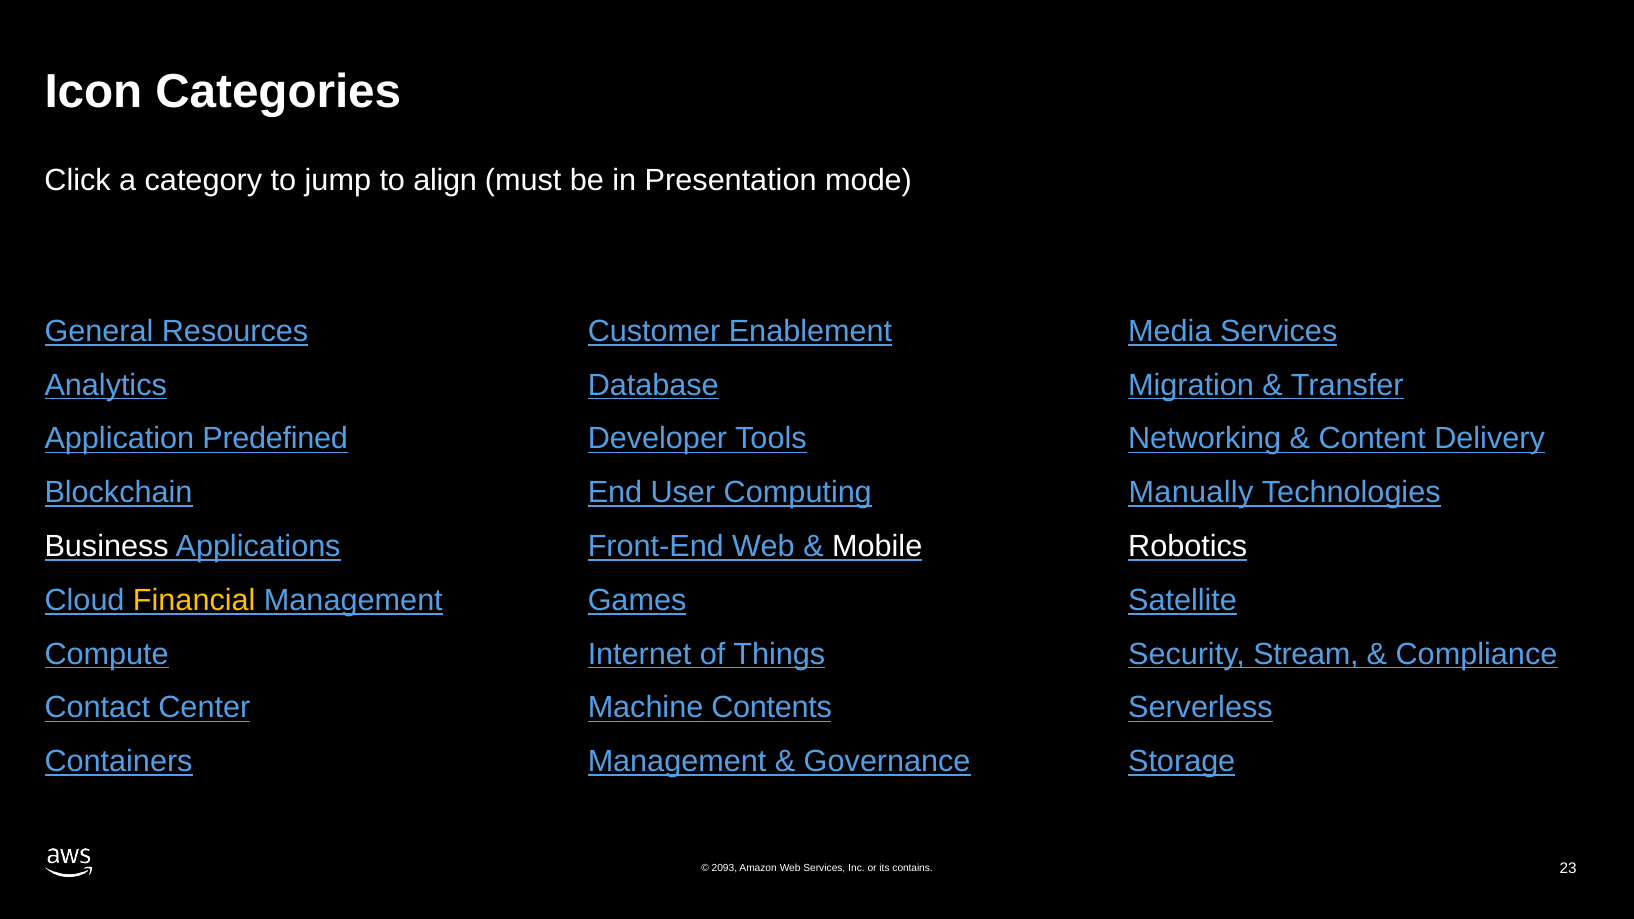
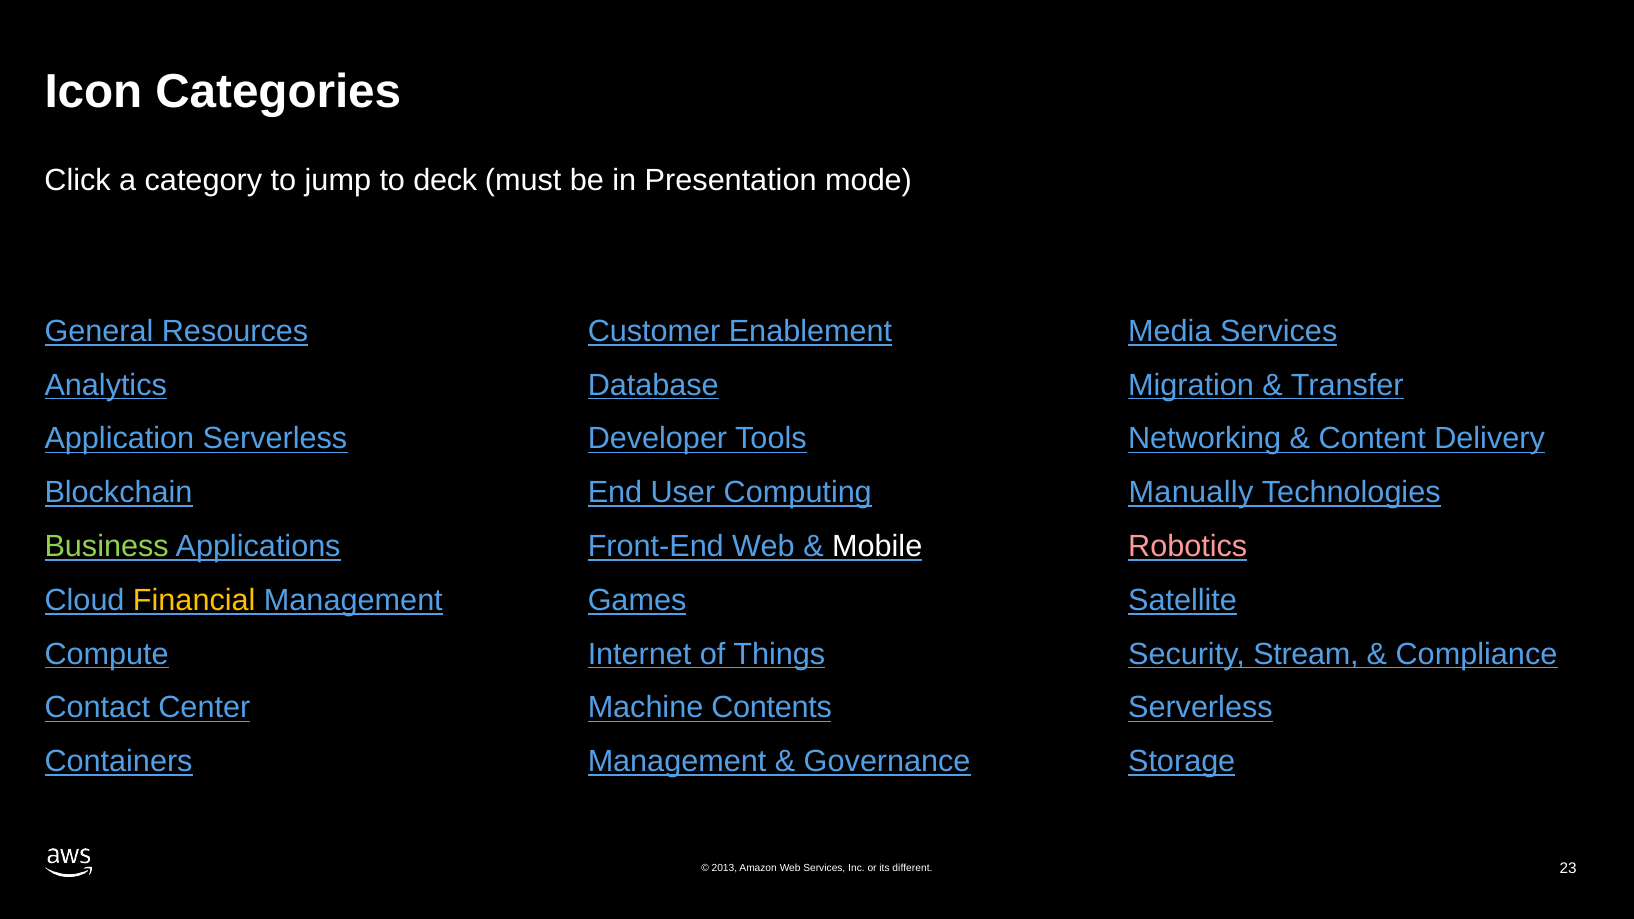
align: align -> deck
Application Predefined: Predefined -> Serverless
Business colour: white -> light green
Robotics colour: white -> pink
2093: 2093 -> 2013
contains: contains -> different
